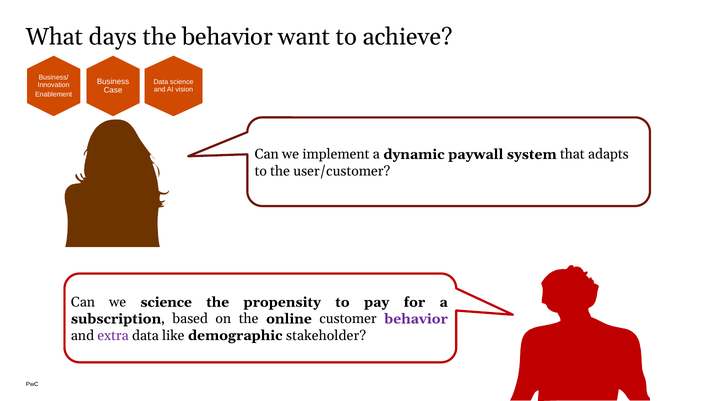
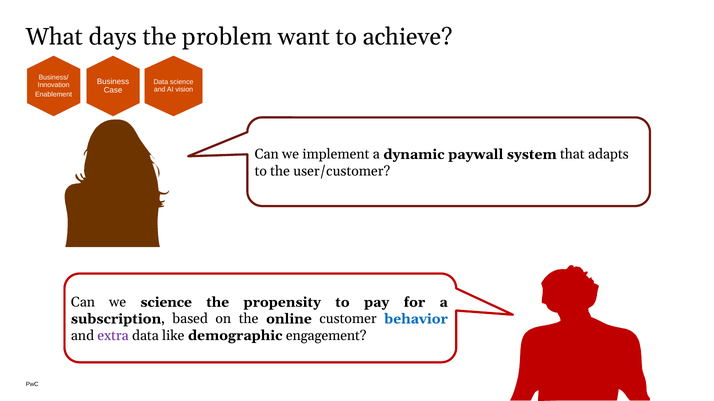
the behavior: behavior -> problem
behavior at (416, 319) colour: purple -> blue
stakeholder: stakeholder -> engagement
